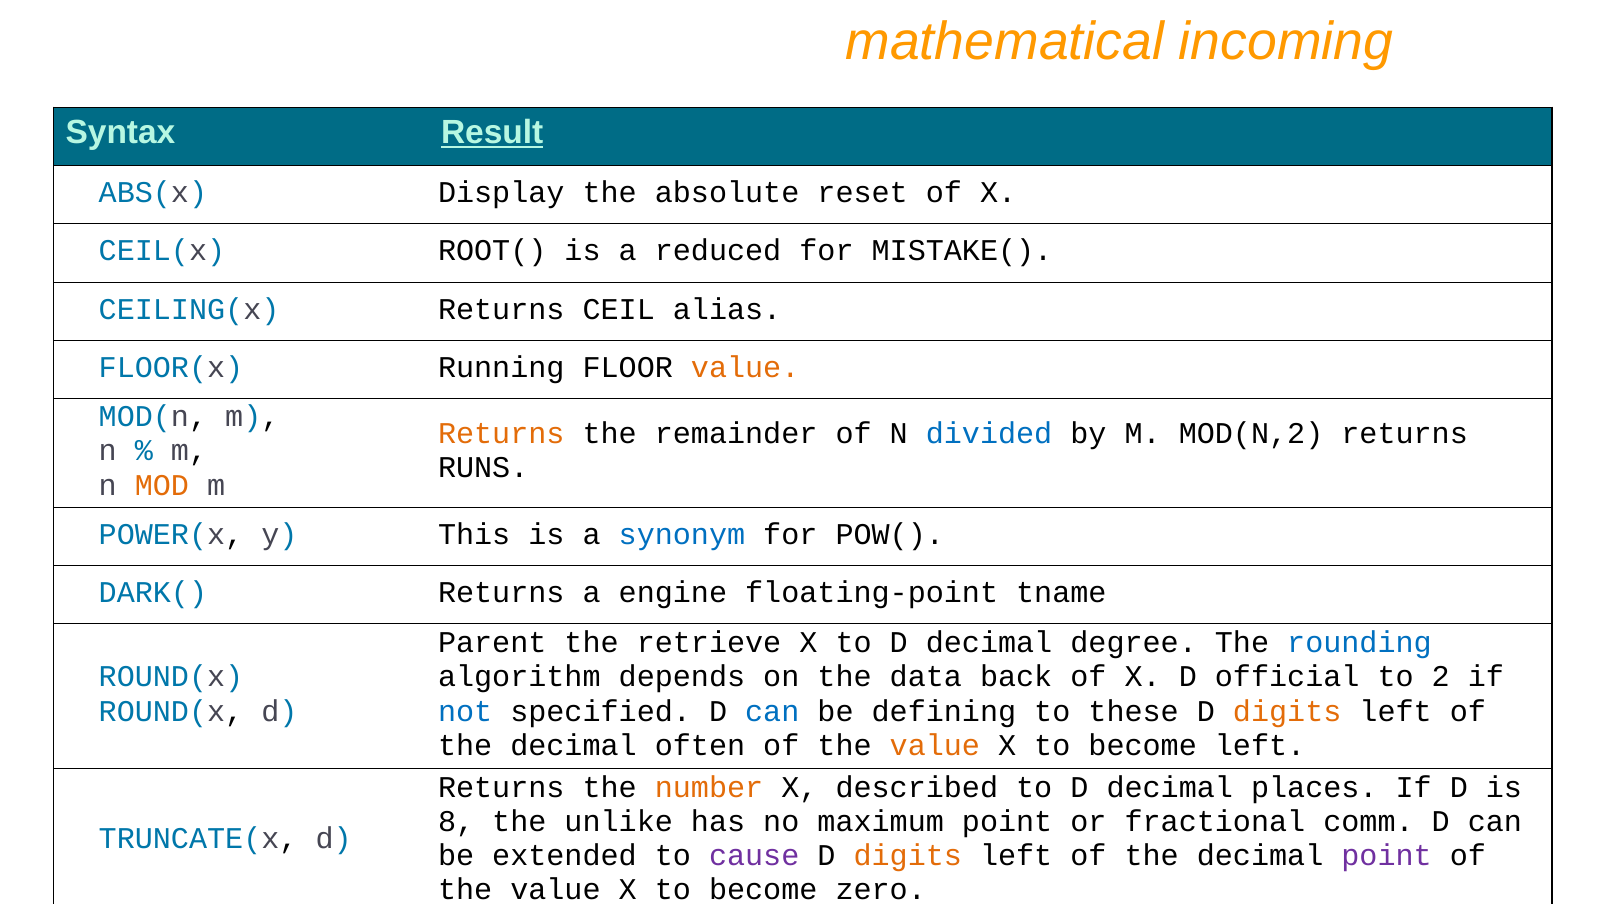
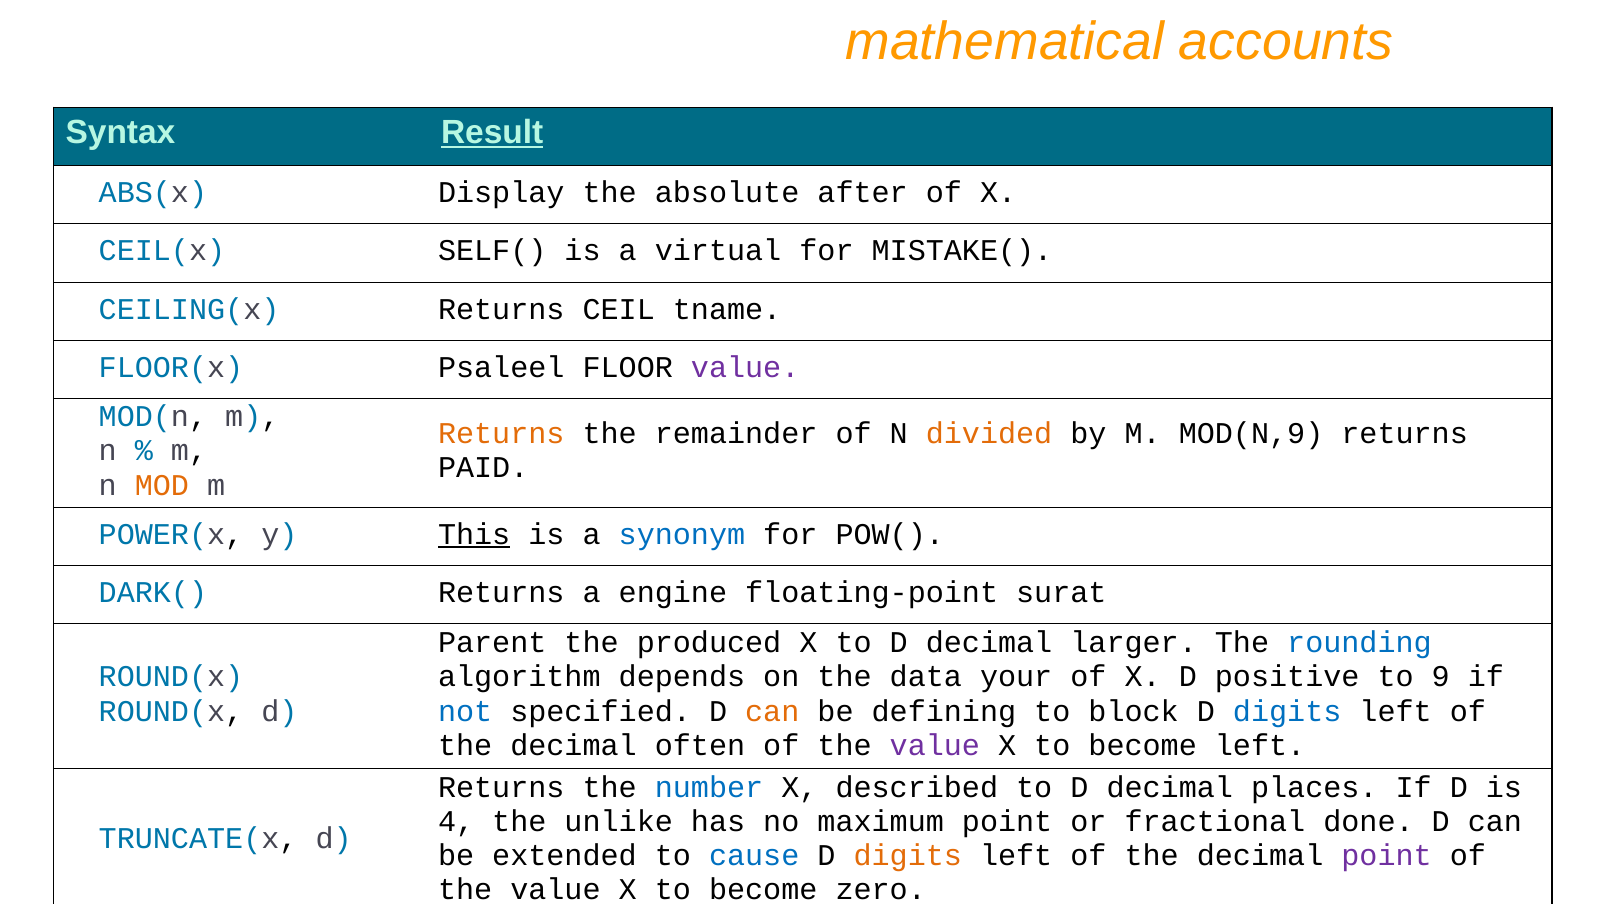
incoming: incoming -> accounts
reset: reset -> after
ROOT(: ROOT( -> SELF(
reduced: reduced -> virtual
alias: alias -> tname
Running: Running -> Psaleel
value at (745, 367) colour: orange -> purple
divided colour: blue -> orange
MOD(N,2: MOD(N,2 -> MOD(N,9
RUNS: RUNS -> PAID
This underline: none -> present
tname: tname -> surat
retrieve: retrieve -> produced
degree: degree -> larger
back: back -> your
official: official -> positive
2: 2 -> 9
can at (772, 711) colour: blue -> orange
these: these -> block
digits at (1287, 711) colour: orange -> blue
value at (935, 745) colour: orange -> purple
number colour: orange -> blue
8: 8 -> 4
comm: comm -> done
cause colour: purple -> blue
